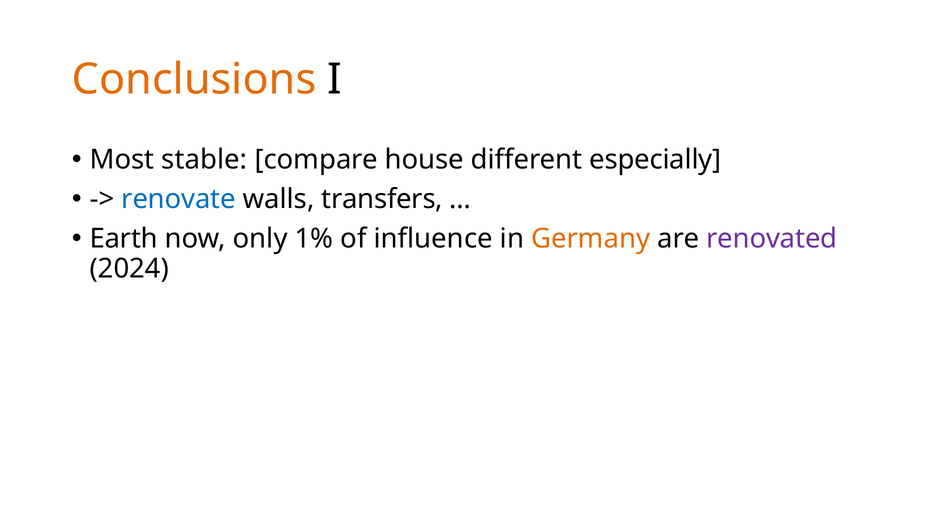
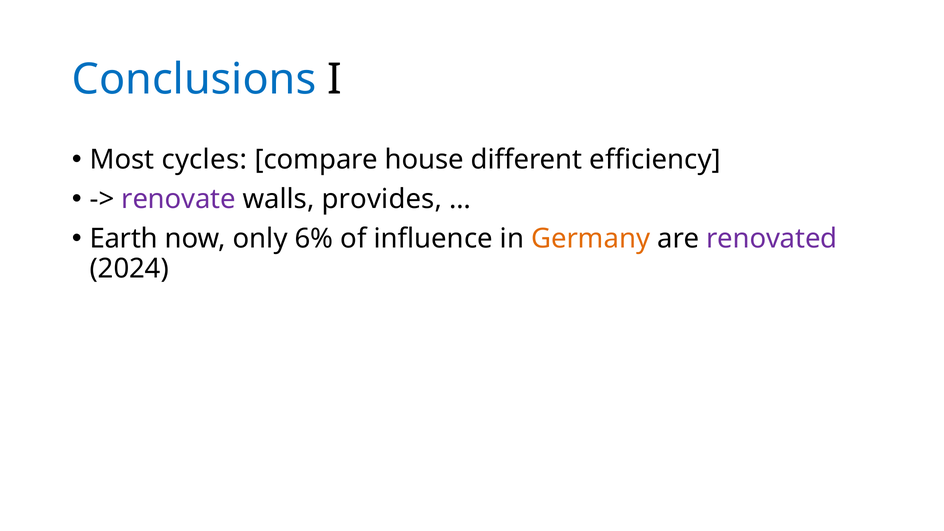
Conclusions colour: orange -> blue
stable: stable -> cycles
especially: especially -> efficiency
renovate colour: blue -> purple
transfers: transfers -> provides
1%: 1% -> 6%
